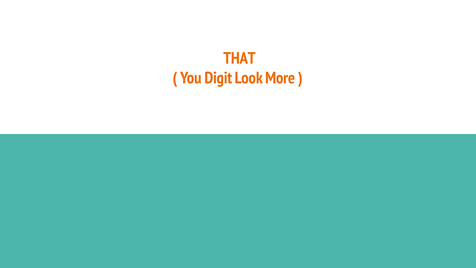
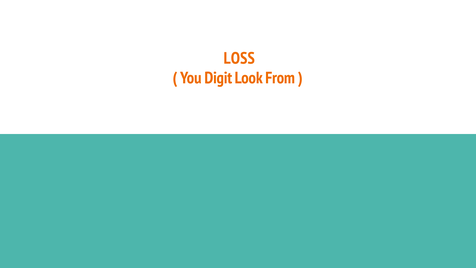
THAT: THAT -> LOSS
More: More -> From
